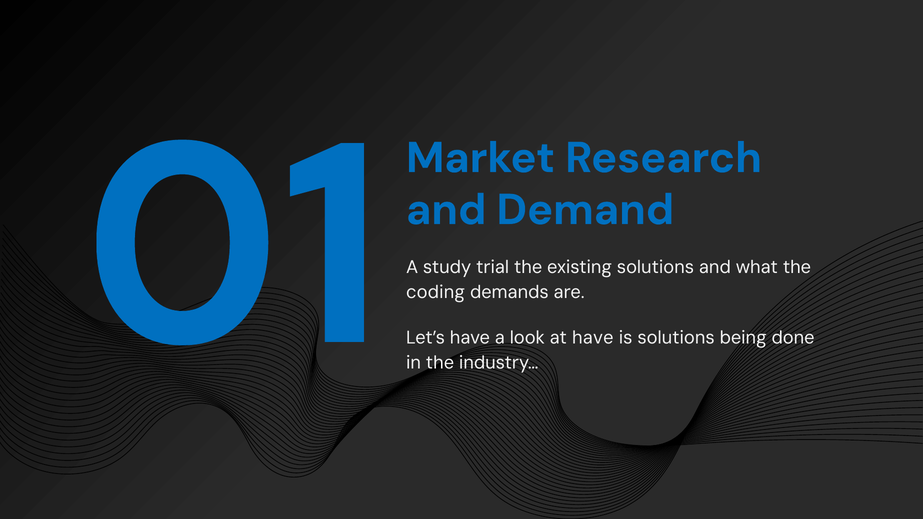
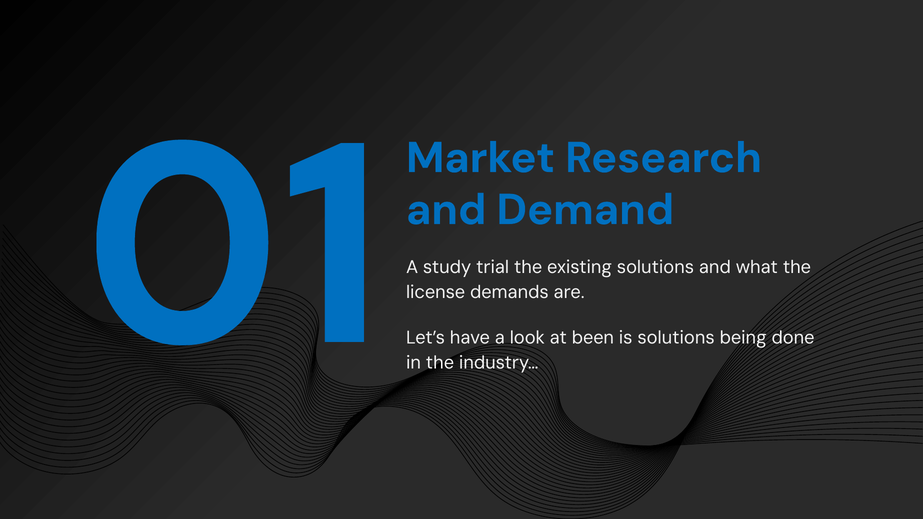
coding: coding -> license
at have: have -> been
